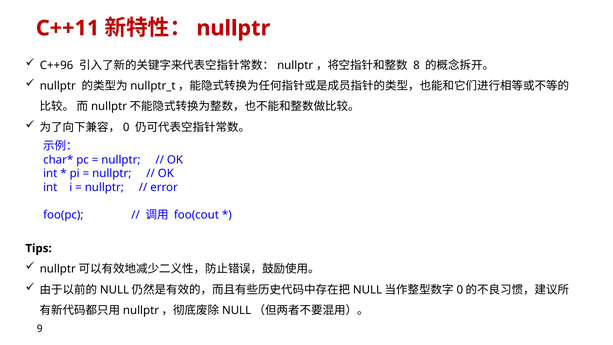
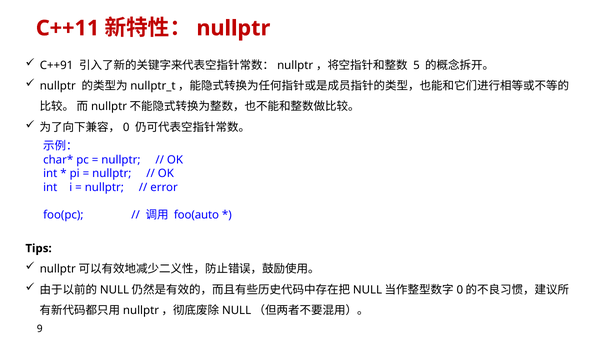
C++96: C++96 -> C++91
8: 8 -> 5
foo(cout: foo(cout -> foo(auto
